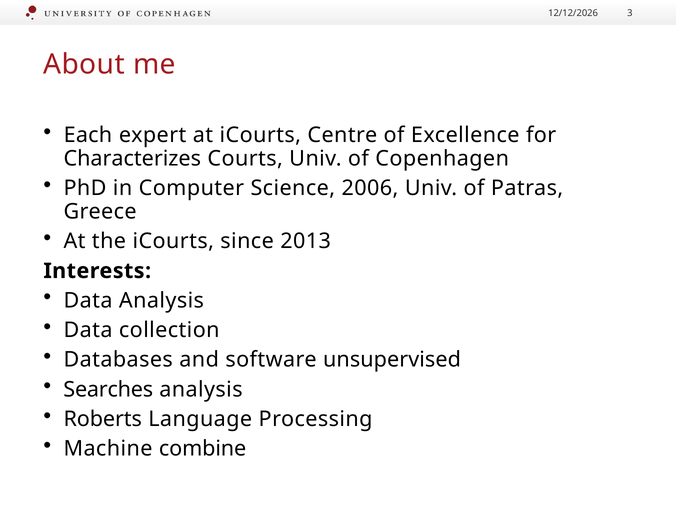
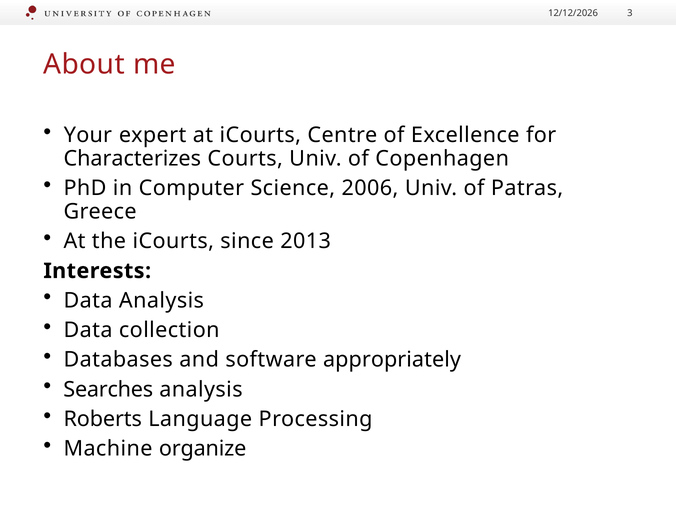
Each: Each -> Your
unsupervised: unsupervised -> appropriately
combine: combine -> organize
